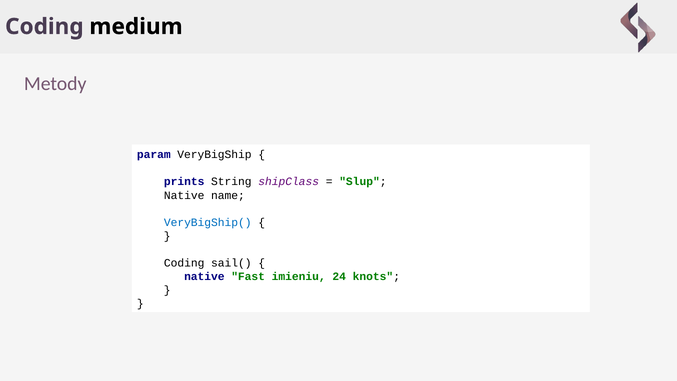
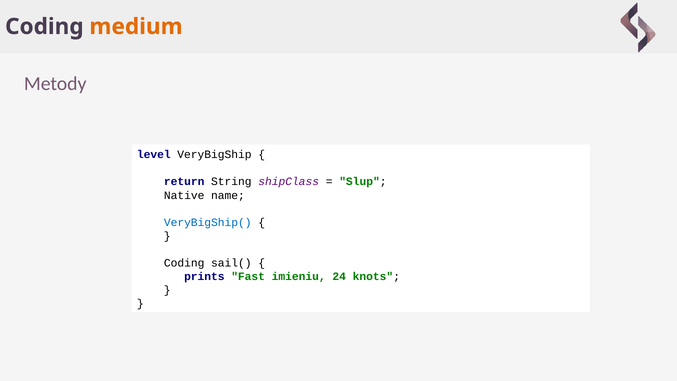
medium colour: black -> orange
param: param -> level
prints: prints -> return
native at (204, 276): native -> prints
